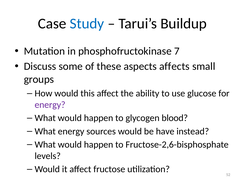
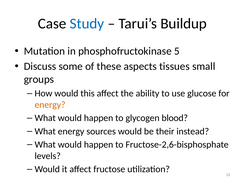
7: 7 -> 5
affects: affects -> tissues
energy at (50, 105) colour: purple -> orange
have: have -> their
